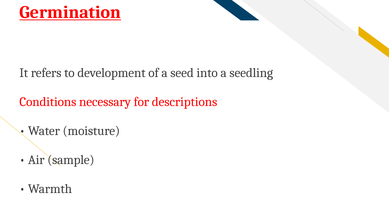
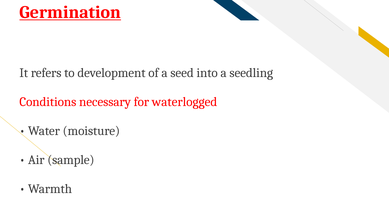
descriptions: descriptions -> waterlogged
